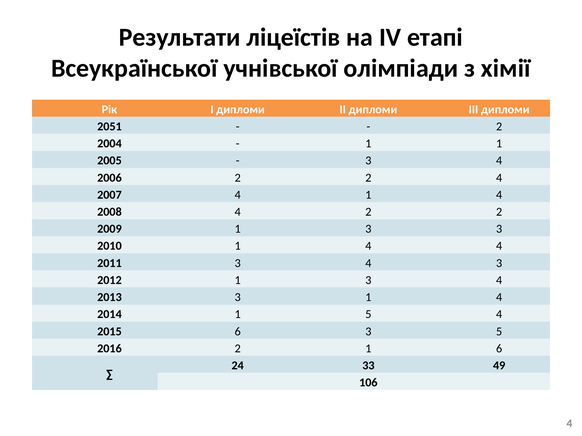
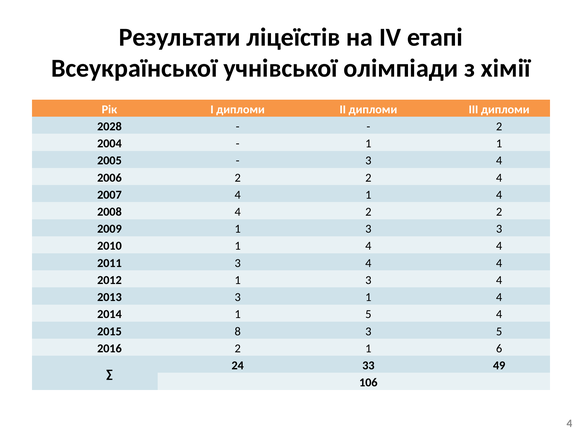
2051: 2051 -> 2028
3 4 3: 3 -> 4
2015 6: 6 -> 8
